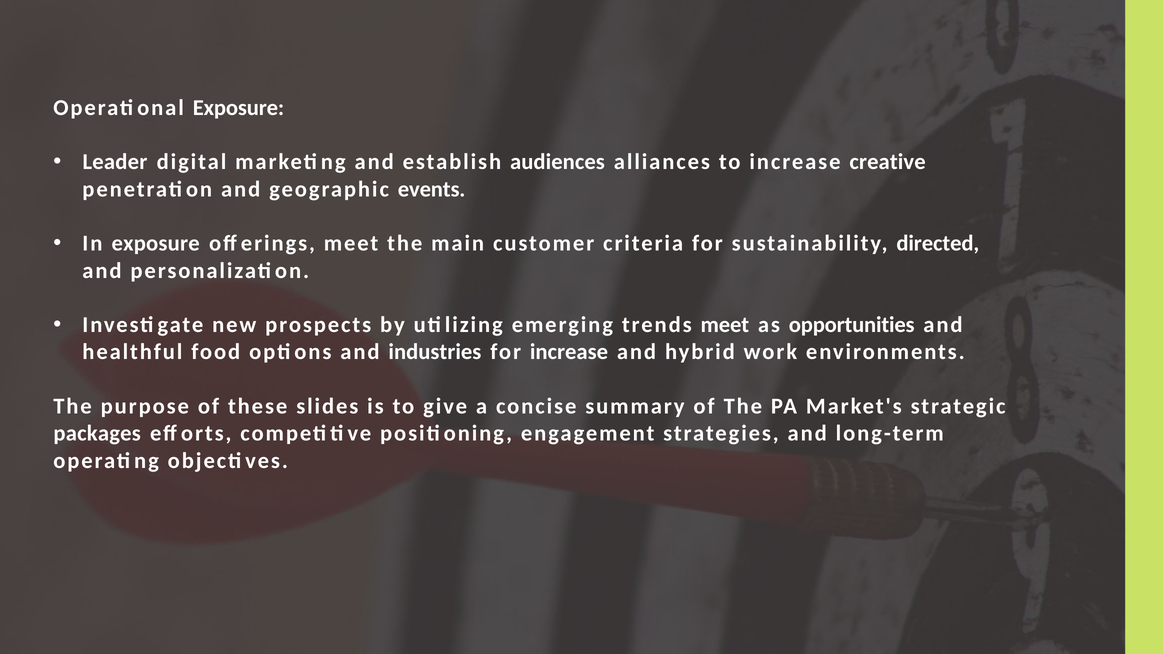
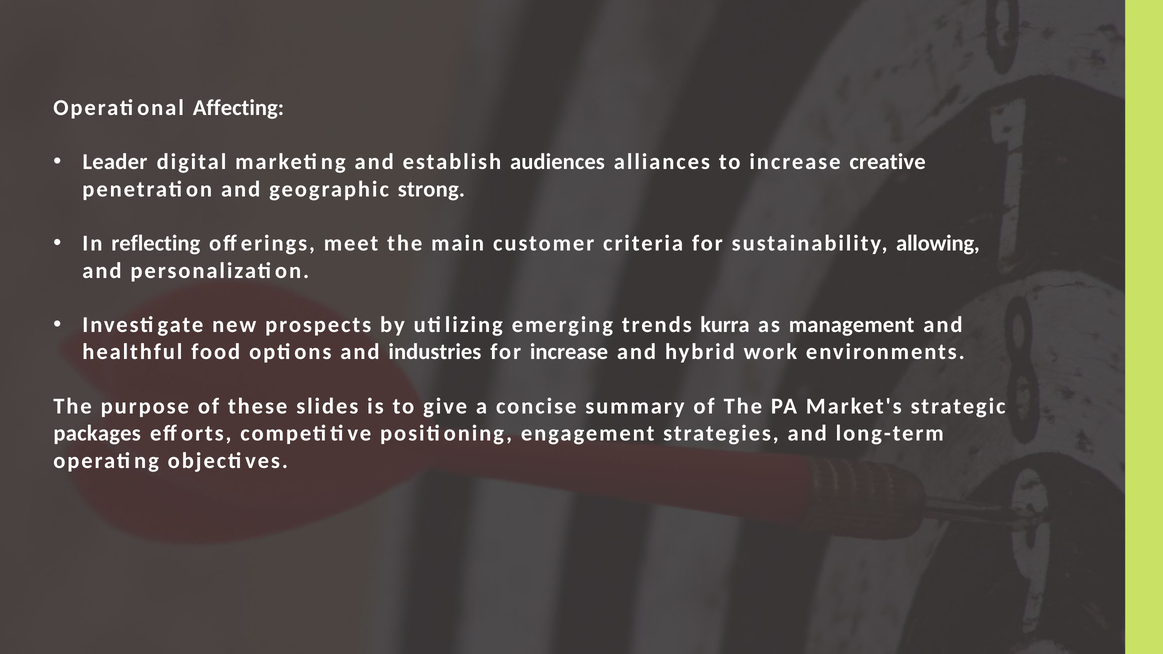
Operational Exposure: Exposure -> Affecting
events: events -> strong
In exposure: exposure -> reflecting
directed: directed -> allowing
trends meet: meet -> kurra
opportunities: opportunities -> management
